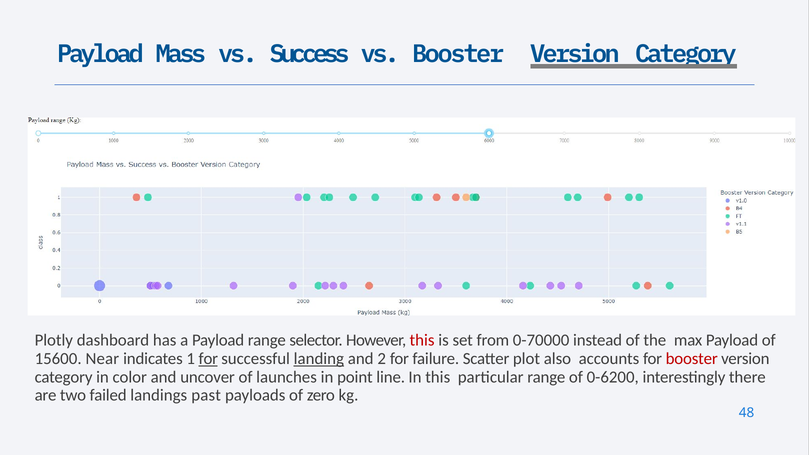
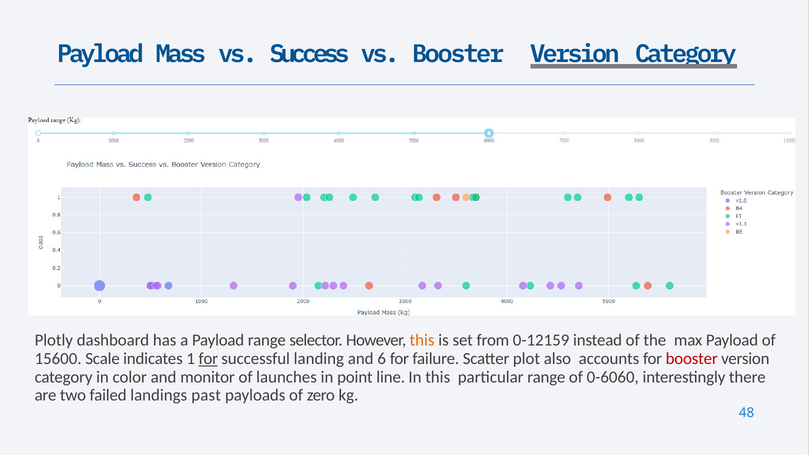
this at (422, 340) colour: red -> orange
0-70000: 0-70000 -> 0-12159
Near: Near -> Scale
landing underline: present -> none
2: 2 -> 6
uncover: uncover -> monitor
0-6200: 0-6200 -> 0-6060
